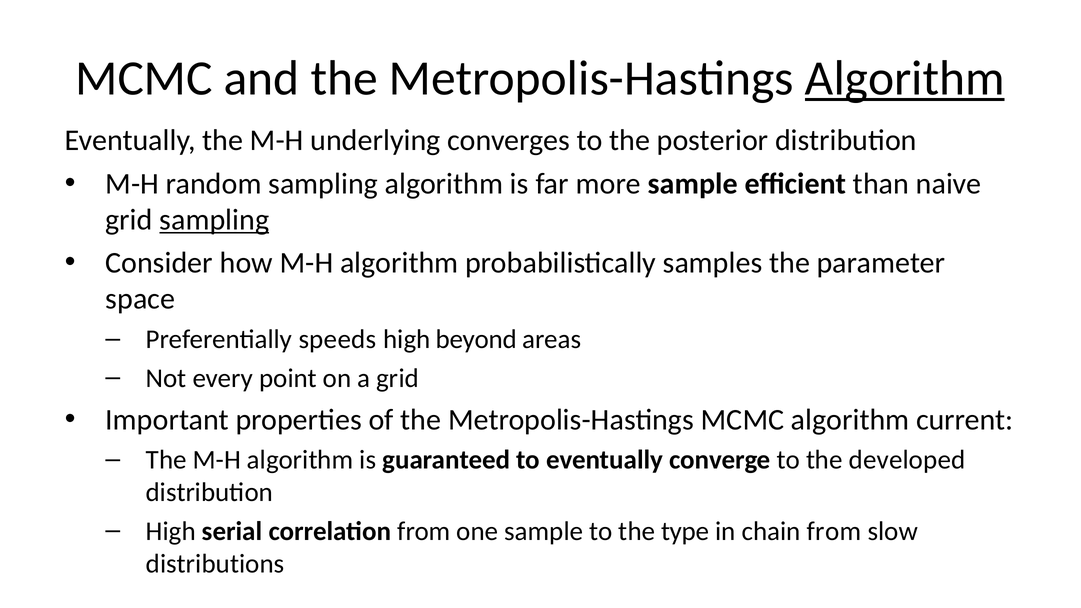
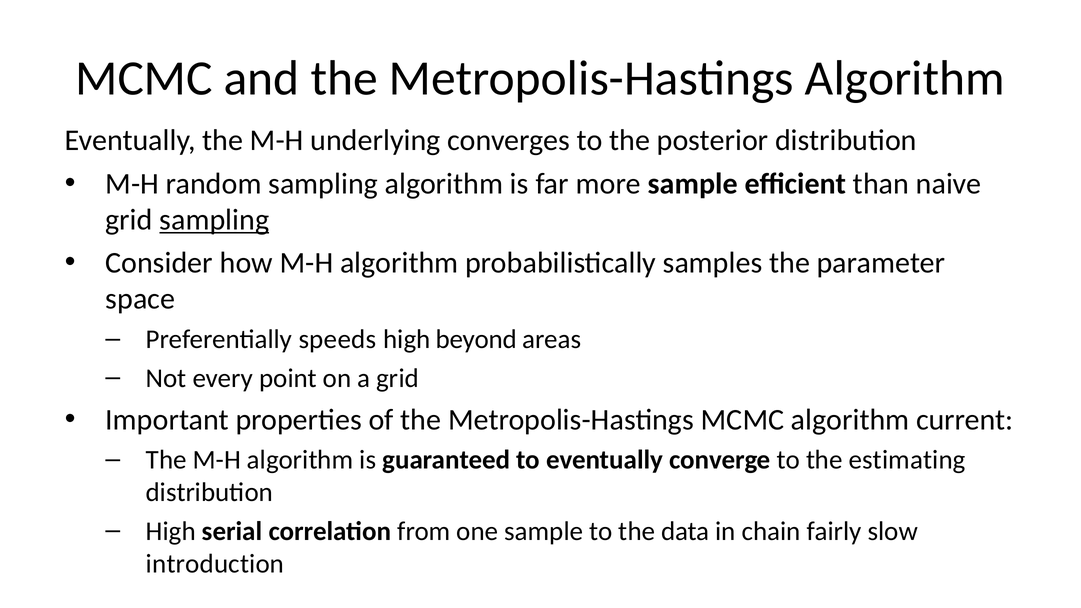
Algorithm at (905, 78) underline: present -> none
developed: developed -> estimating
type: type -> data
chain from: from -> fairly
distributions: distributions -> introduction
